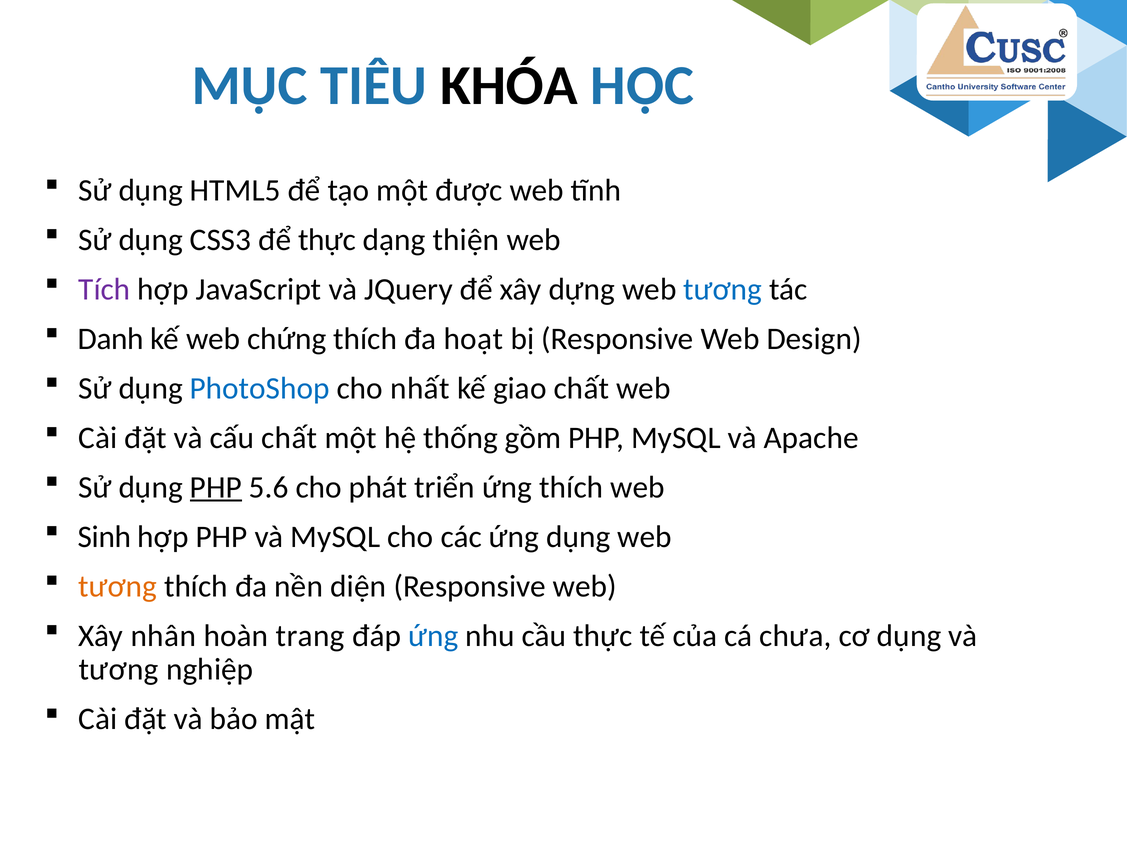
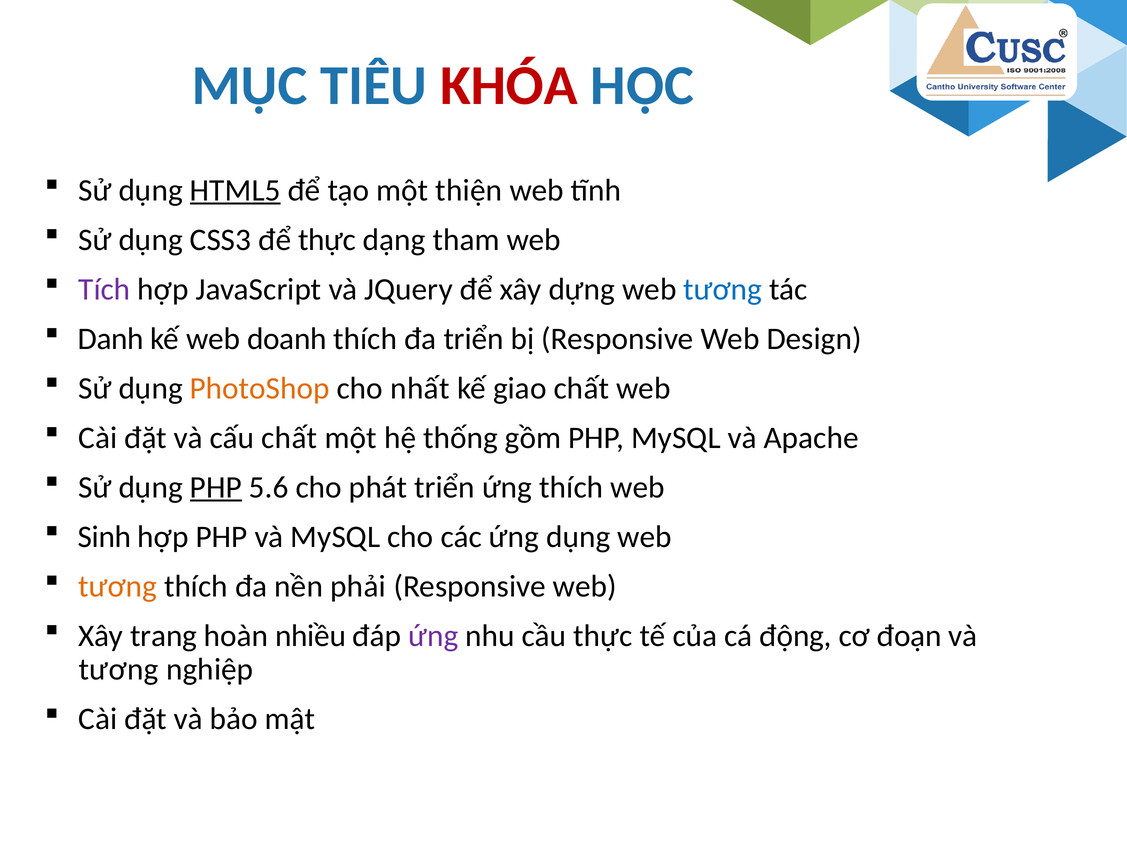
KHÓA colour: black -> red
HTML5 underline: none -> present
được: được -> thiện
thiện: thiện -> tham
chứng: chứng -> doanh
đa hoạt: hoạt -> triển
PhotoShop colour: blue -> orange
diện: diện -> phải
nhân: nhân -> trang
trang: trang -> nhiều
ứng at (433, 636) colour: blue -> purple
chưa: chưa -> động
cơ dụng: dụng -> đoạn
